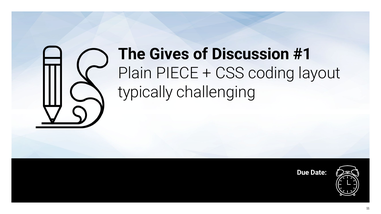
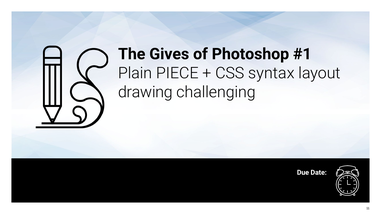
Discussion: Discussion -> Photoshop
coding: coding -> syntax
typically: typically -> drawing
